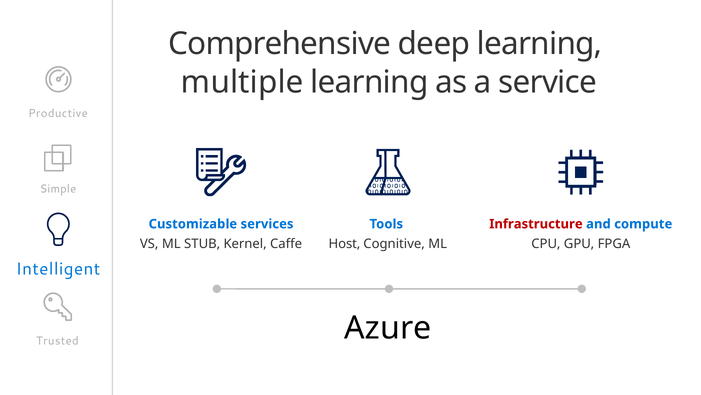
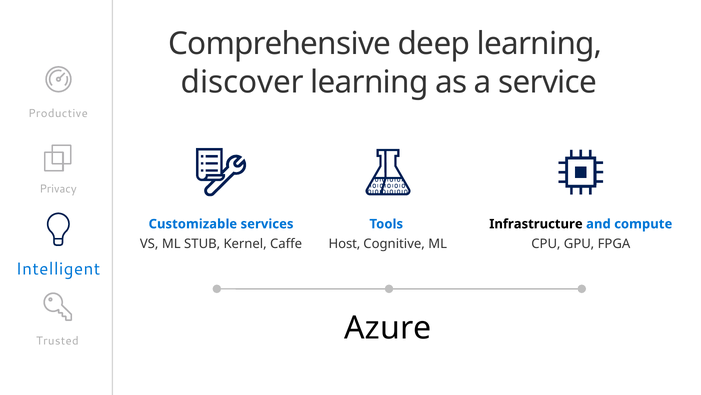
multiple: multiple -> discover
Simple: Simple -> Privacy
Infrastructure colour: red -> black
